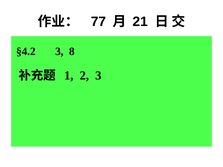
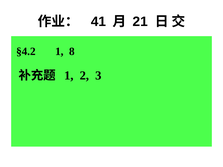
77: 77 -> 41
§4.2 3: 3 -> 1
